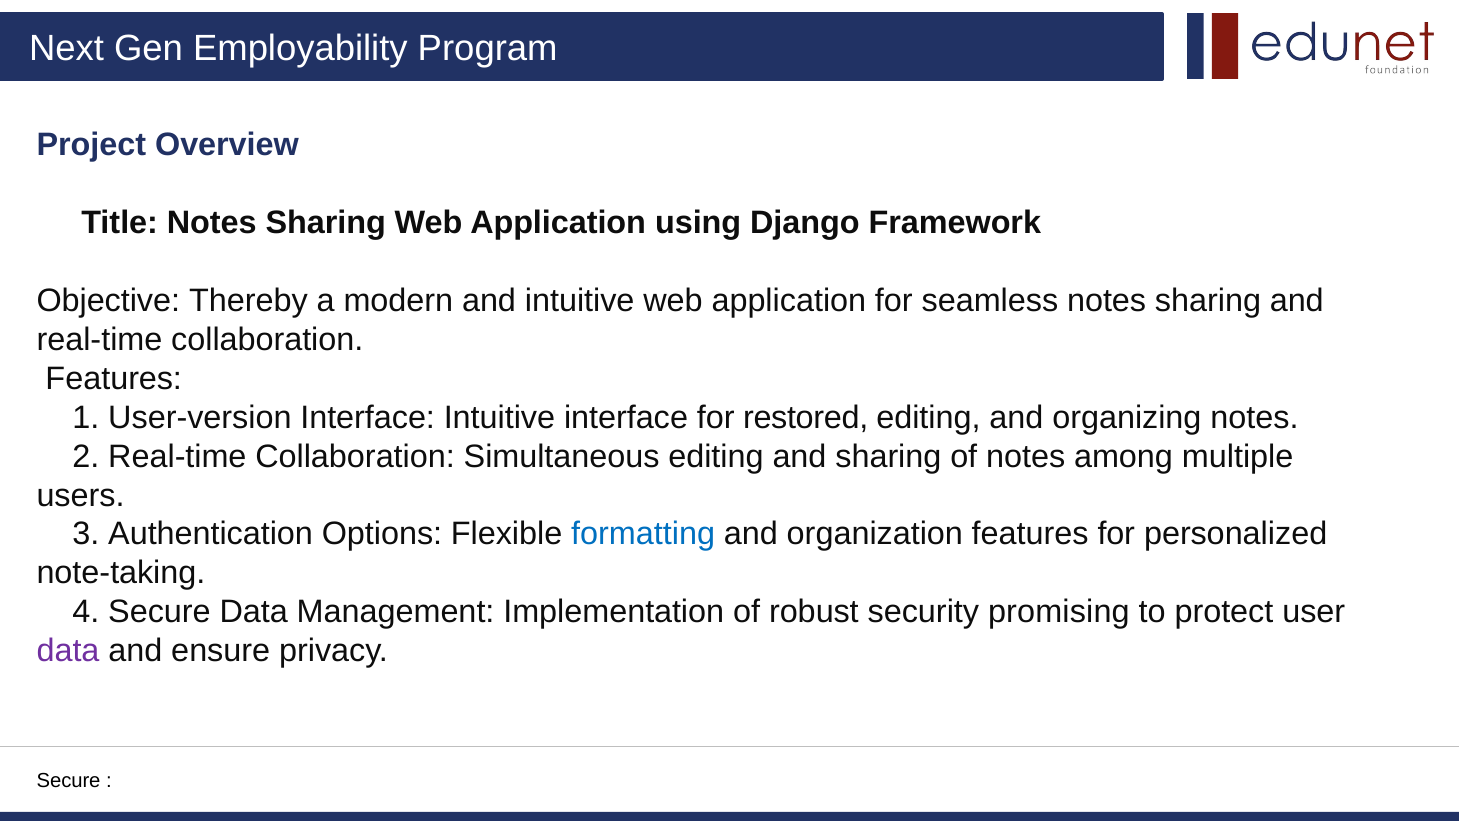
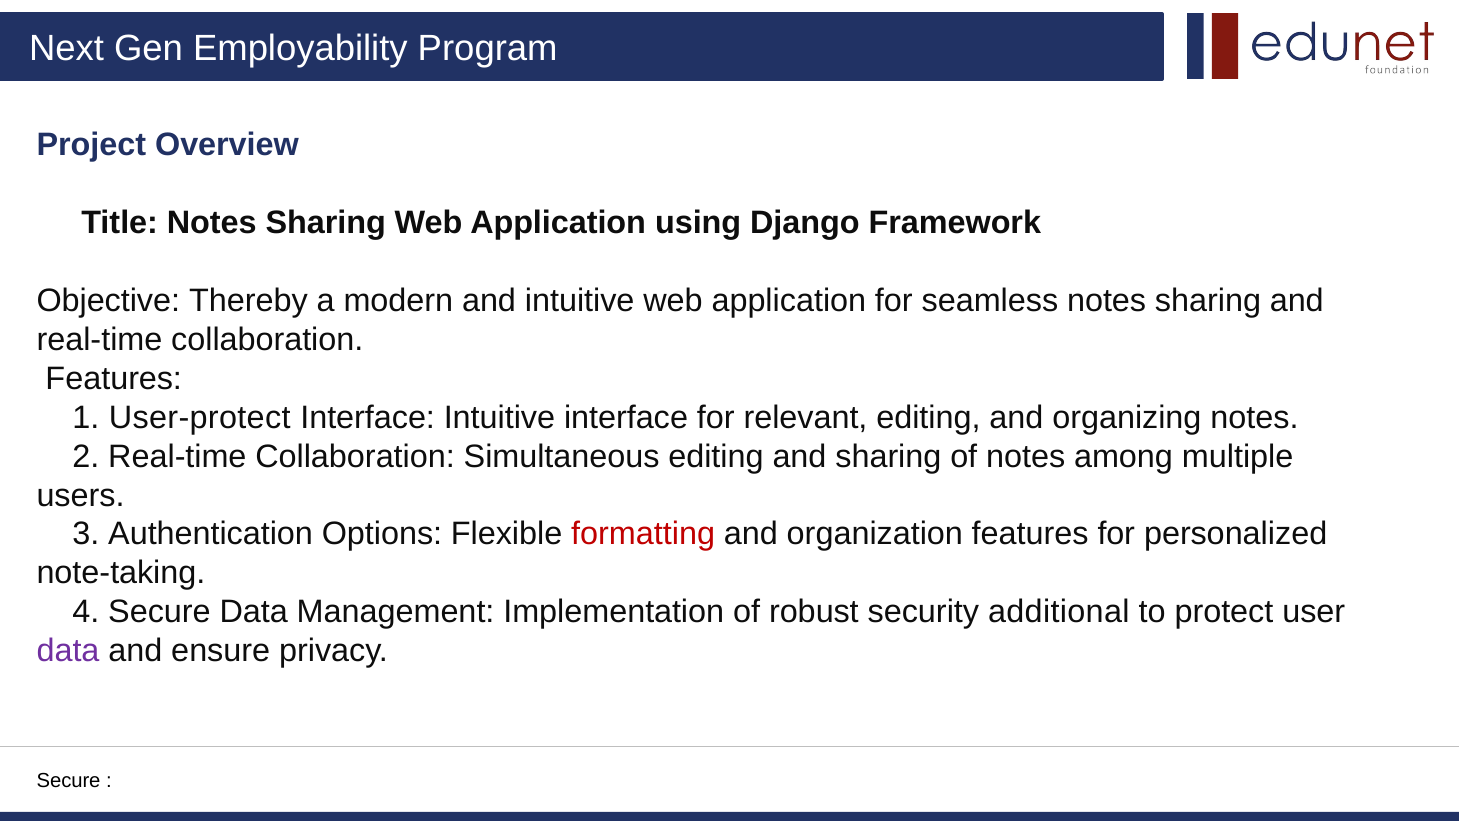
User-version: User-version -> User-protect
restored: restored -> relevant
formatting colour: blue -> red
promising: promising -> additional
